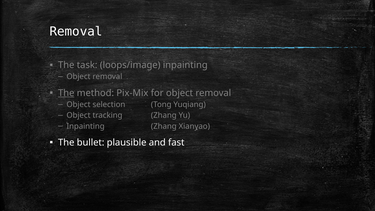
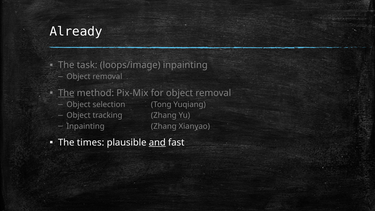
Removal at (76, 32): Removal -> Already
bullet: bullet -> times
and underline: none -> present
